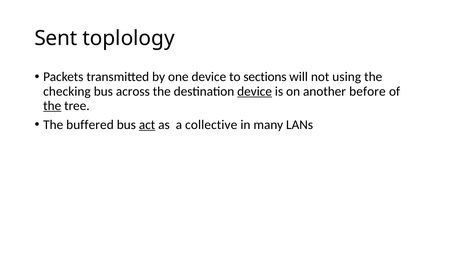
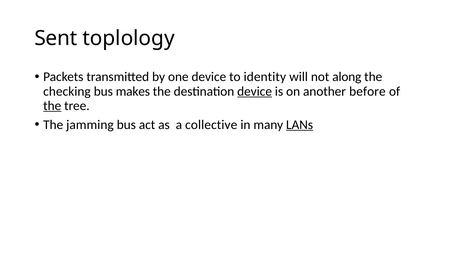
sections: sections -> identity
using: using -> along
across: across -> makes
buffered: buffered -> jamming
act underline: present -> none
LANs underline: none -> present
